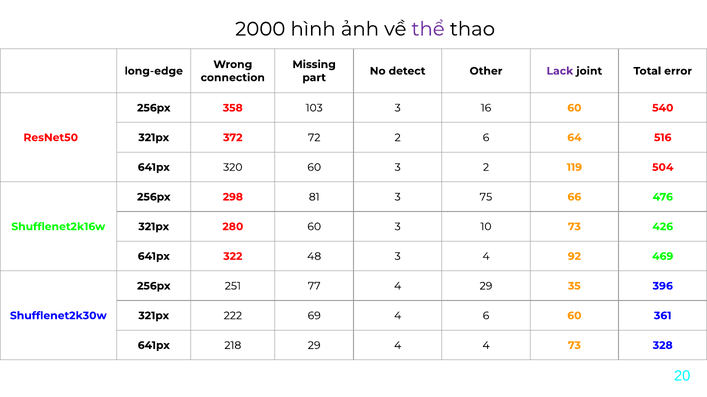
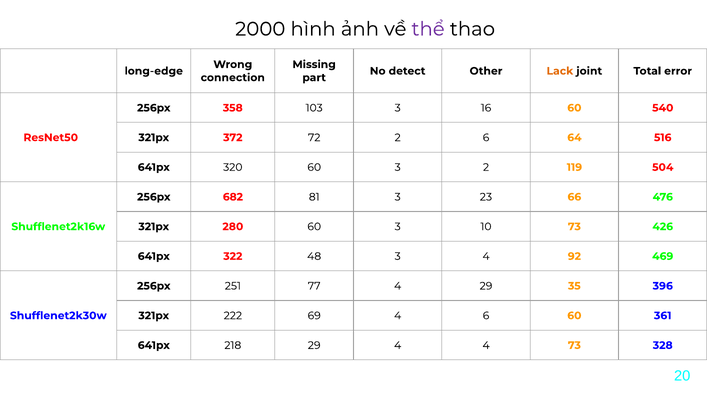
Lack colour: purple -> orange
298: 298 -> 682
75: 75 -> 23
